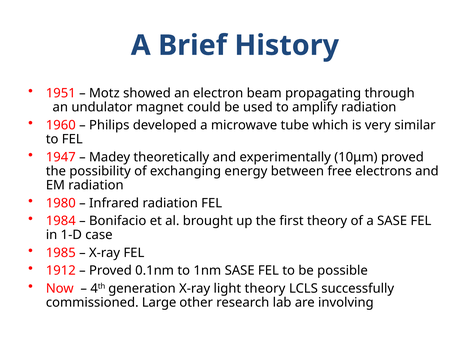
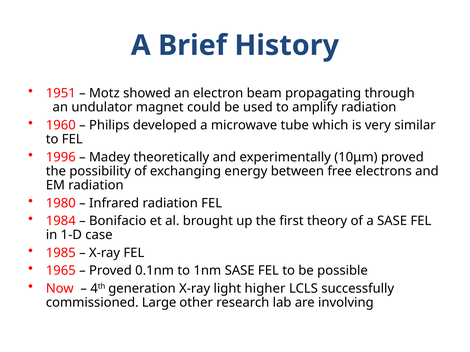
1947: 1947 -> 1996
1912: 1912 -> 1965
light theory: theory -> higher
